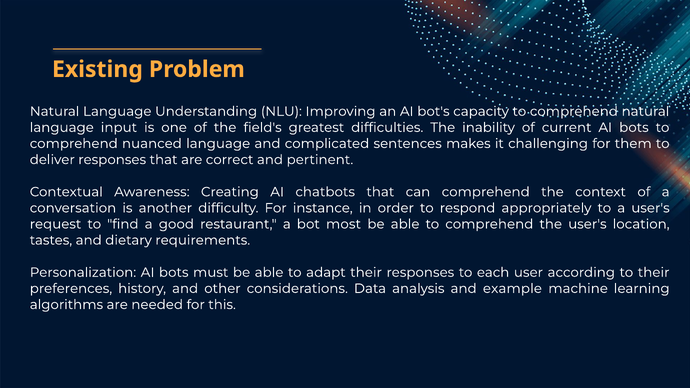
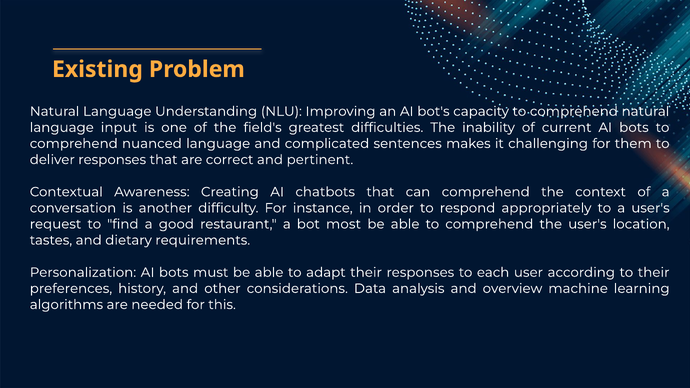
example: example -> overview
